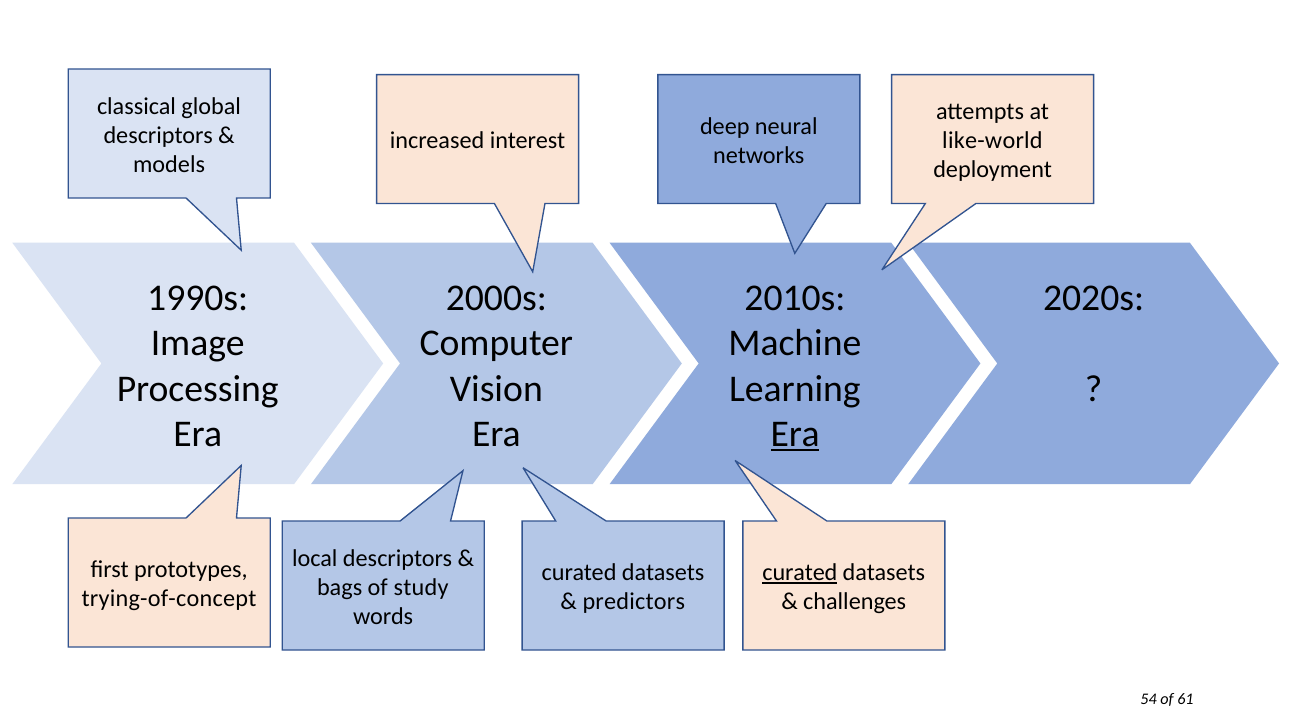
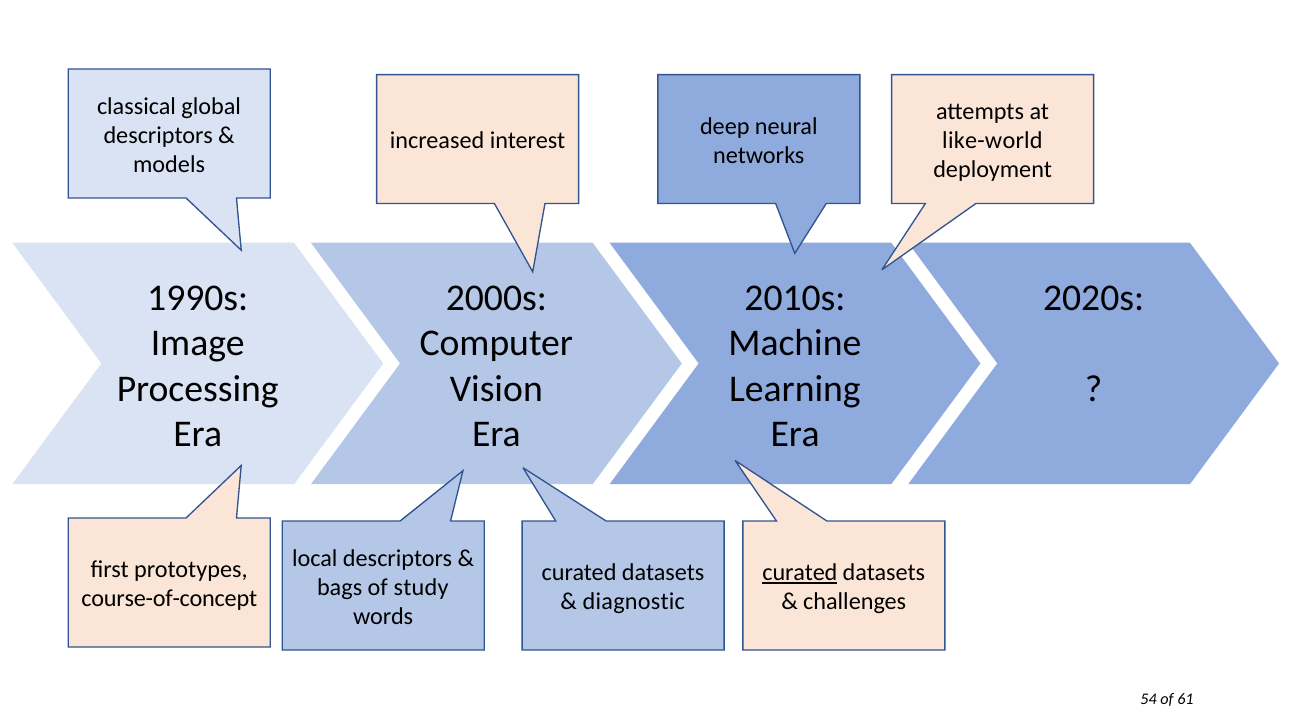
Era at (795, 434) underline: present -> none
trying-of-concept: trying-of-concept -> course-of-concept
predictors: predictors -> diagnostic
